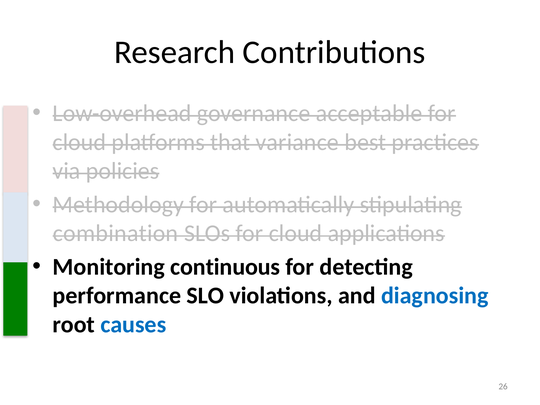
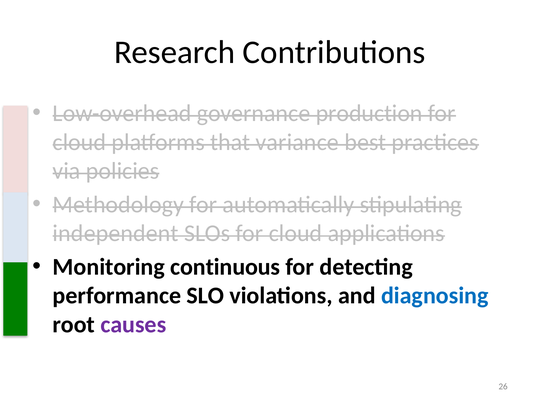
acceptable: acceptable -> production
combination: combination -> independent
causes colour: blue -> purple
